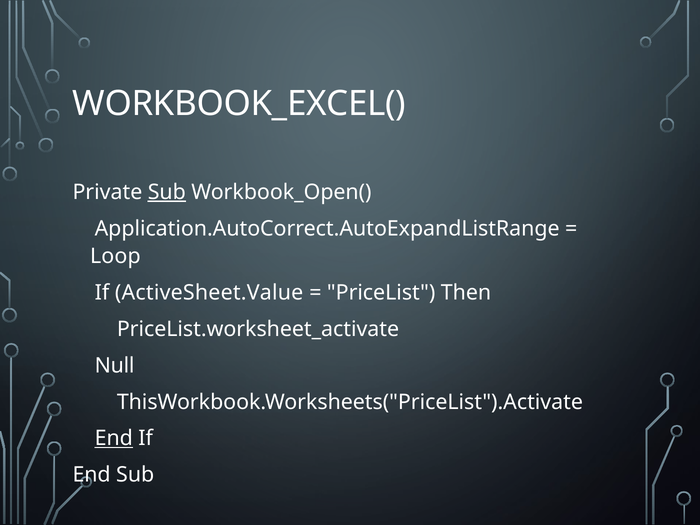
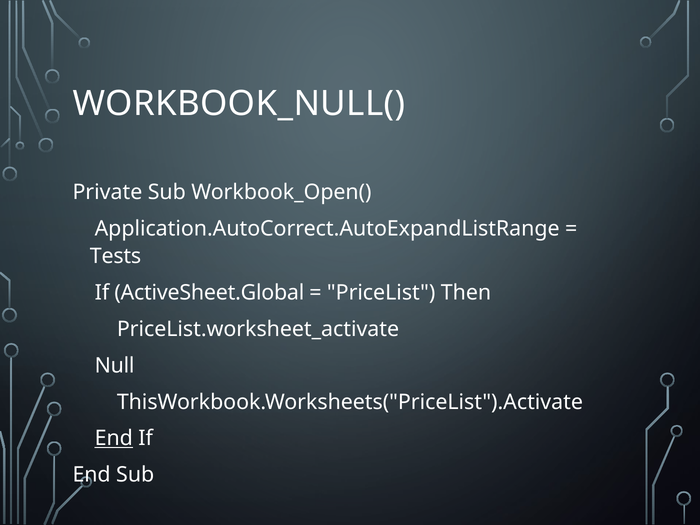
WORKBOOK_EXCEL(: WORKBOOK_EXCEL( -> WORKBOOK_NULL(
Sub at (167, 192) underline: present -> none
Loop: Loop -> Tests
ActiveSheet.Value: ActiveSheet.Value -> ActiveSheet.Global
